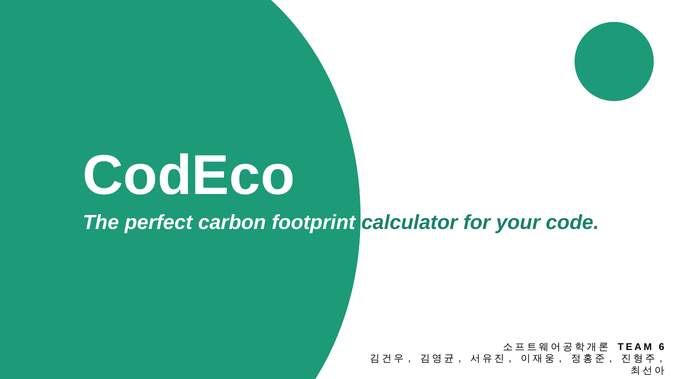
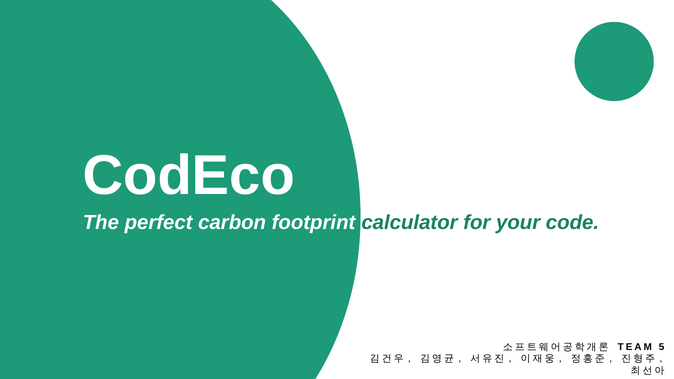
6: 6 -> 5
